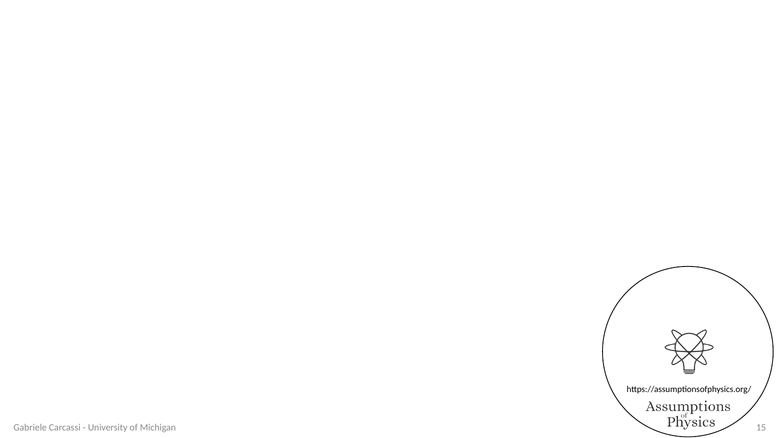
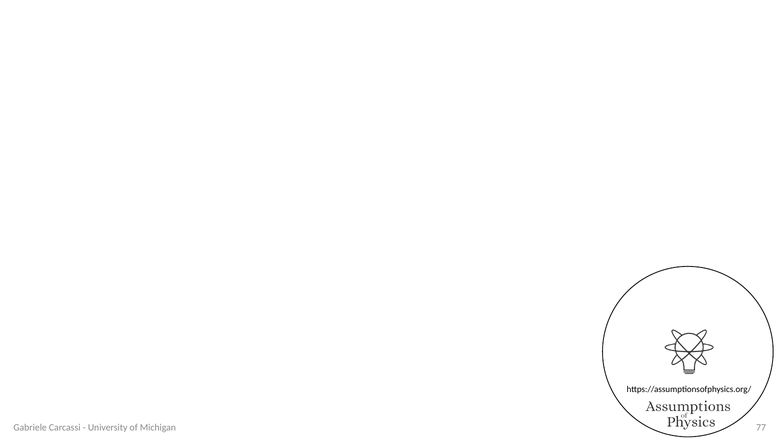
15: 15 -> 77
